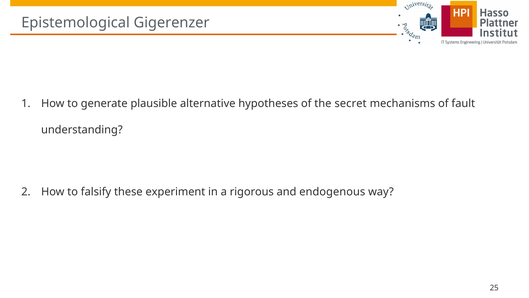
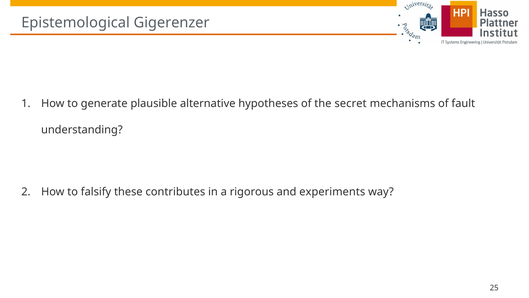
experiment: experiment -> contributes
endogenous: endogenous -> experiments
